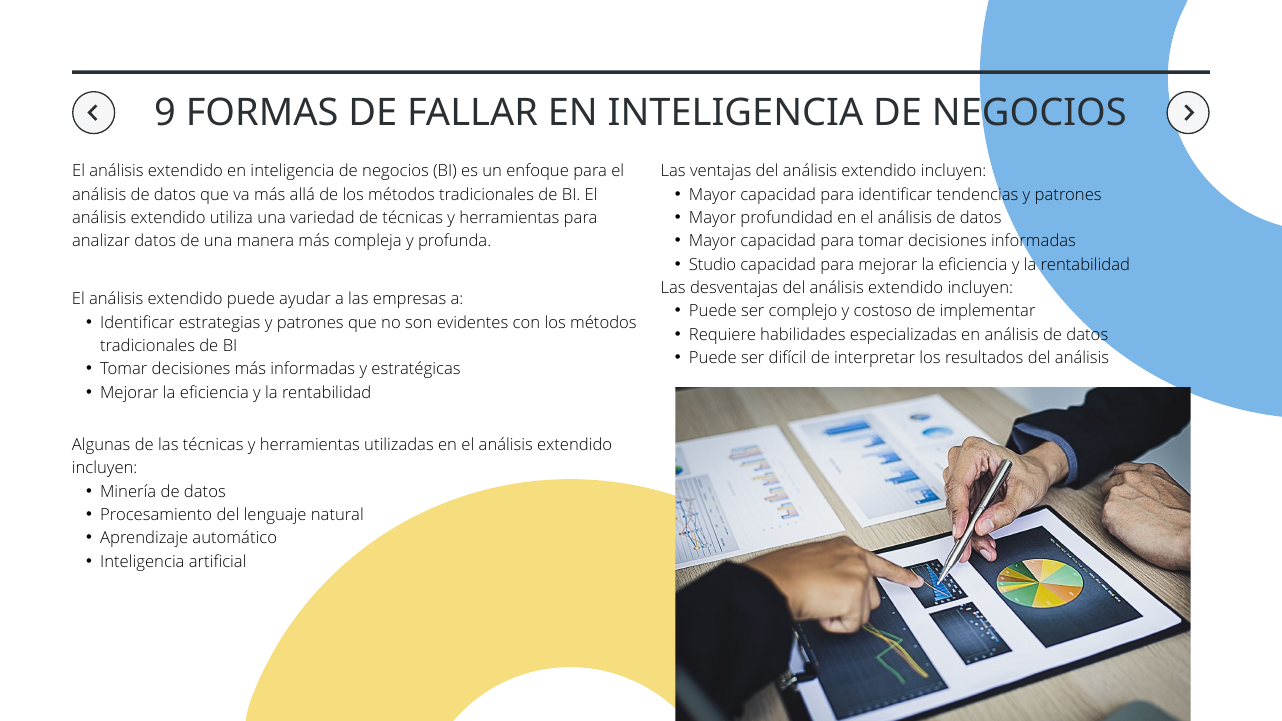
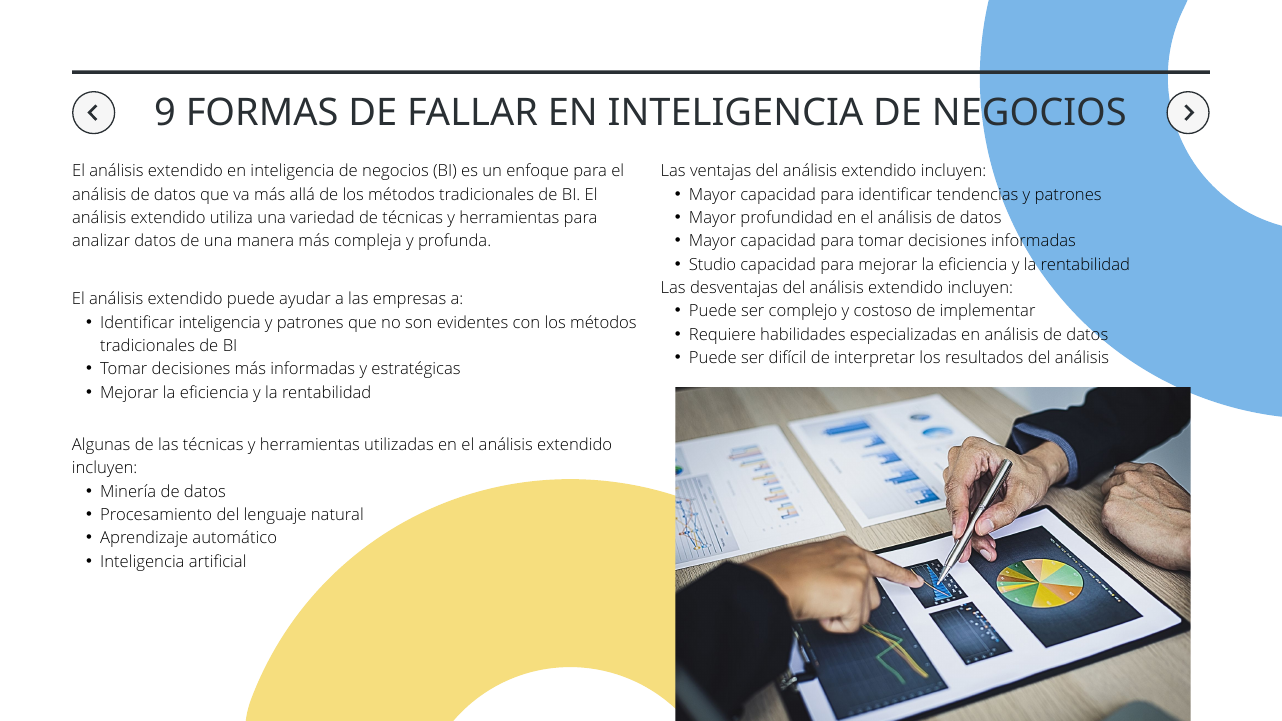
Identificar estrategias: estrategias -> inteligencia
